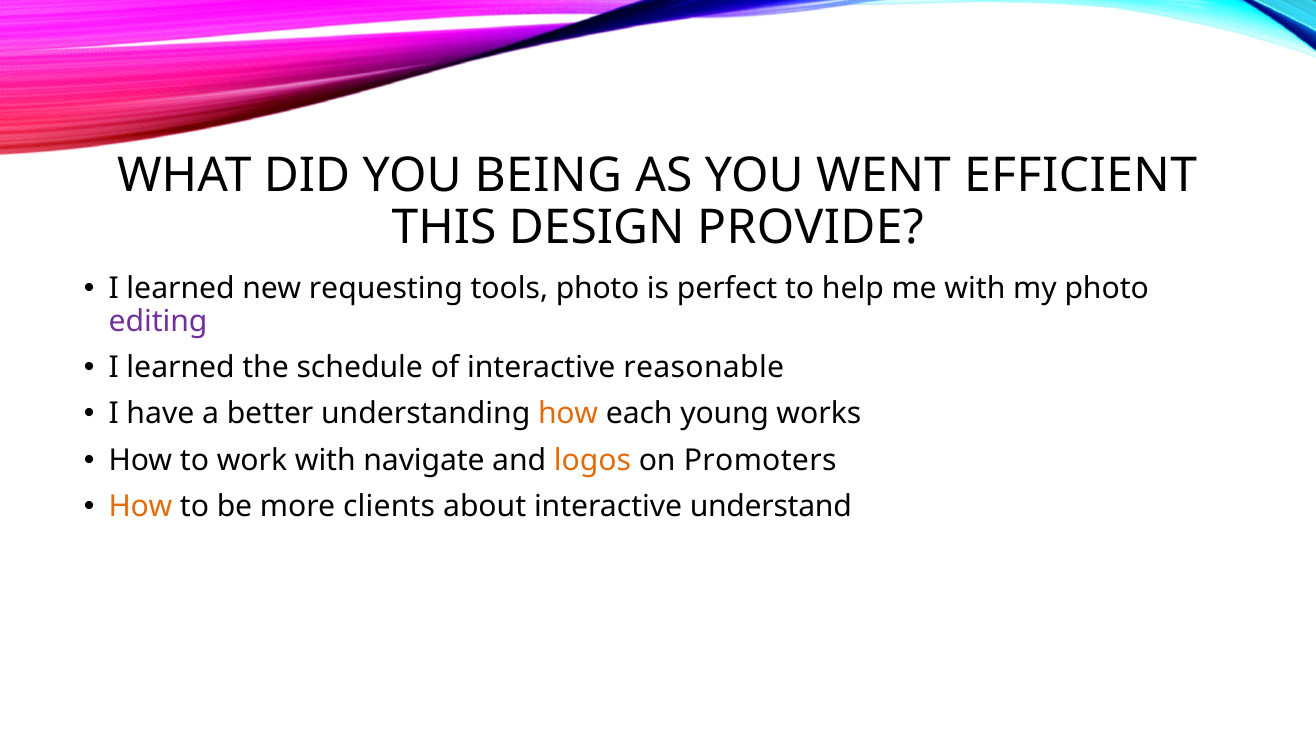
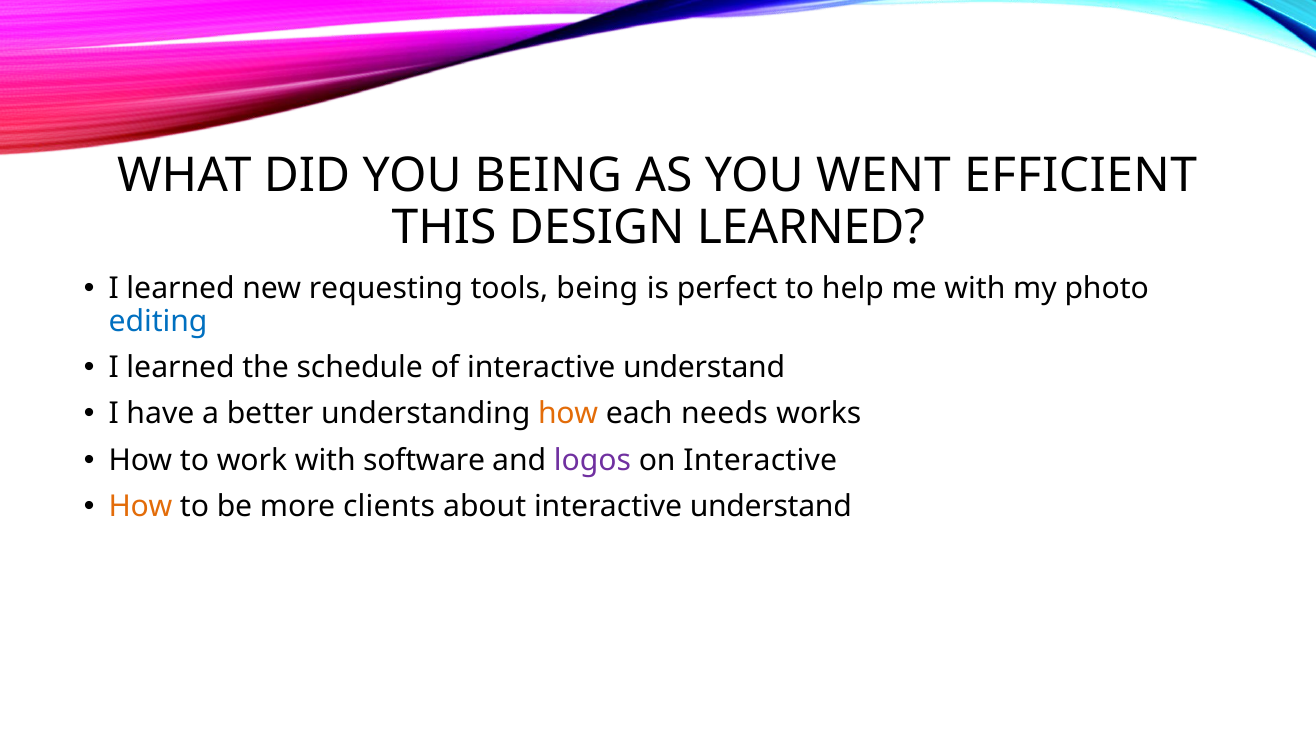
DESIGN PROVIDE: PROVIDE -> LEARNED
tools photo: photo -> being
editing colour: purple -> blue
of interactive reasonable: reasonable -> understand
young: young -> needs
navigate: navigate -> software
logos colour: orange -> purple
on Promoters: Promoters -> Interactive
